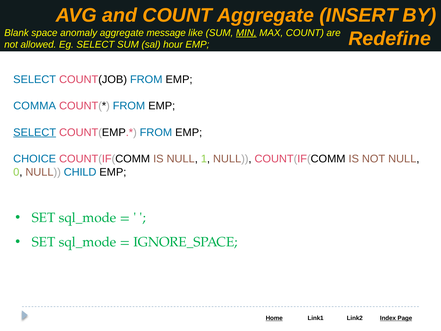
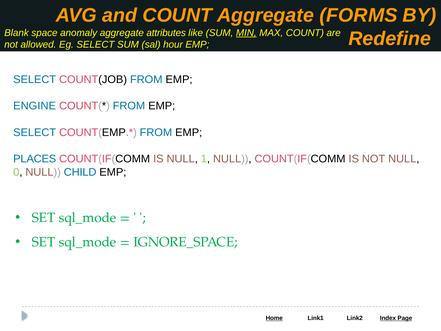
INSERT: INSERT -> FORMS
message: message -> attributes
COMMA: COMMA -> ENGINE
SELECT at (35, 132) underline: present -> none
CHOICE: CHOICE -> PLACES
